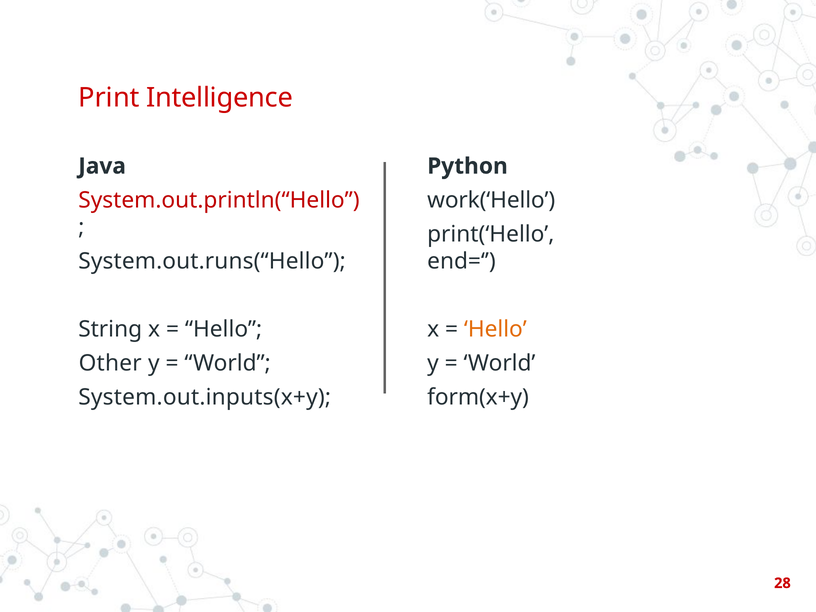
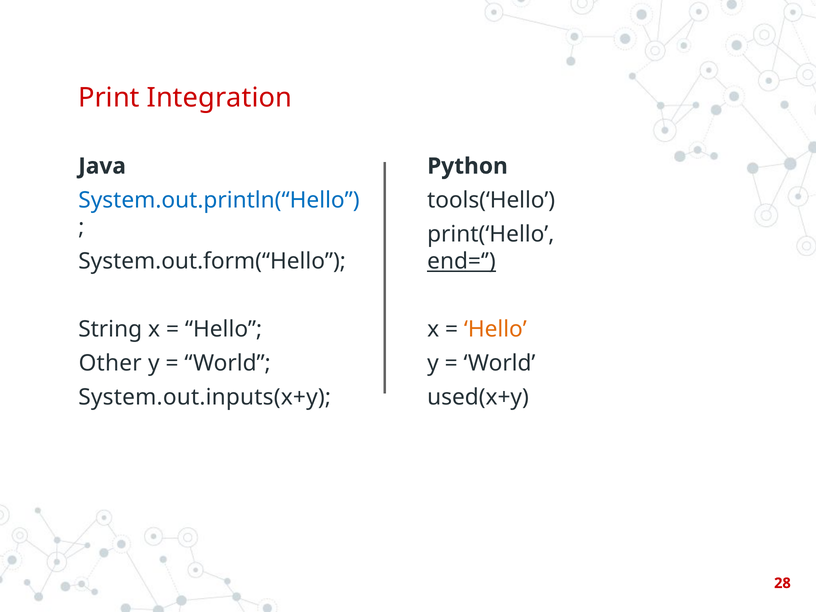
Intelligence: Intelligence -> Integration
System.out.println(“Hello colour: red -> blue
work(‘Hello: work(‘Hello -> tools(‘Hello
System.out.runs(“Hello: System.out.runs(“Hello -> System.out.form(“Hello
end=‘ underline: none -> present
form(x+y: form(x+y -> used(x+y
